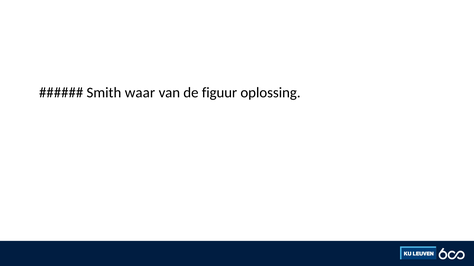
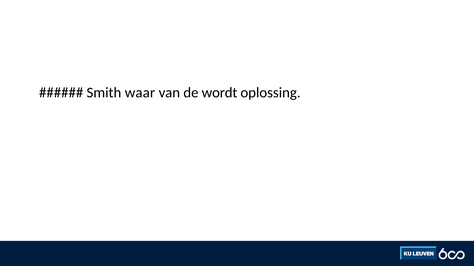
figuur: figuur -> wordt
